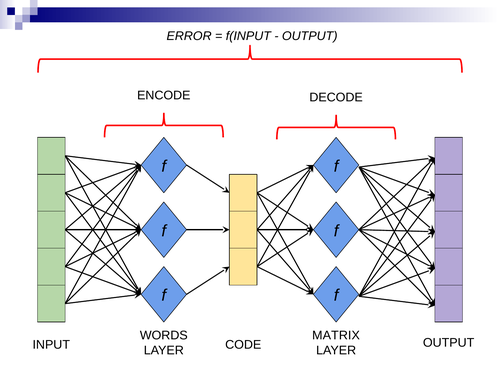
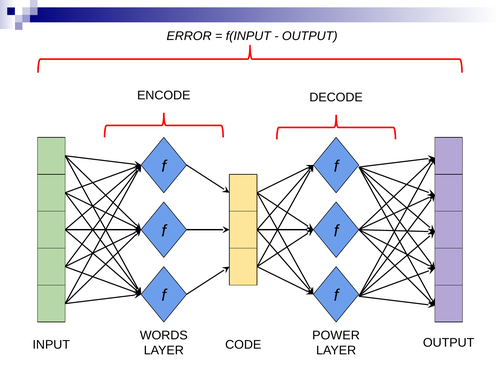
MATRIX: MATRIX -> POWER
